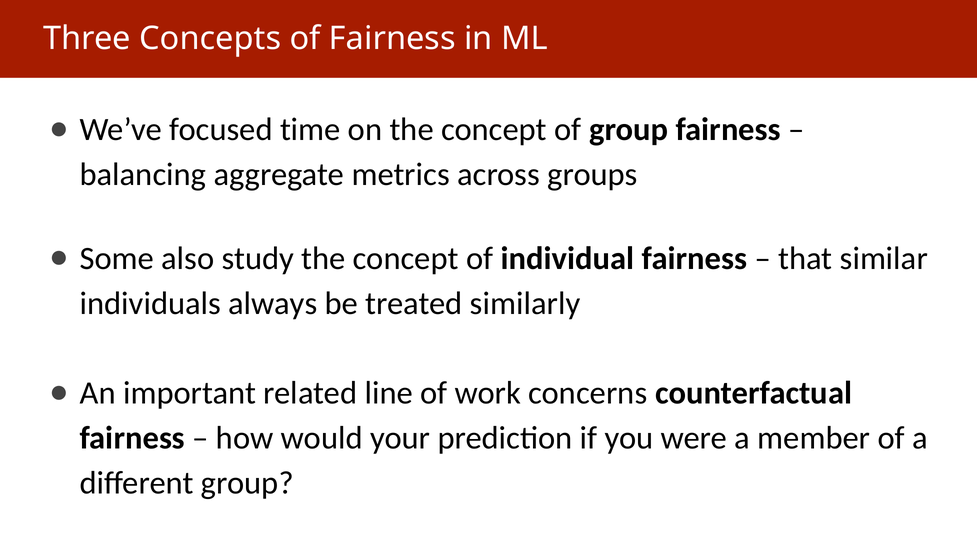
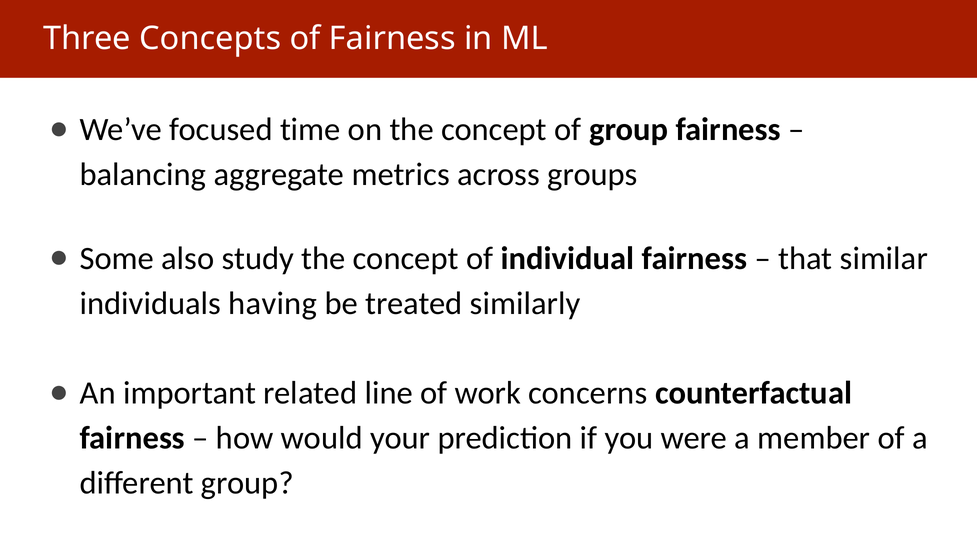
always: always -> having
